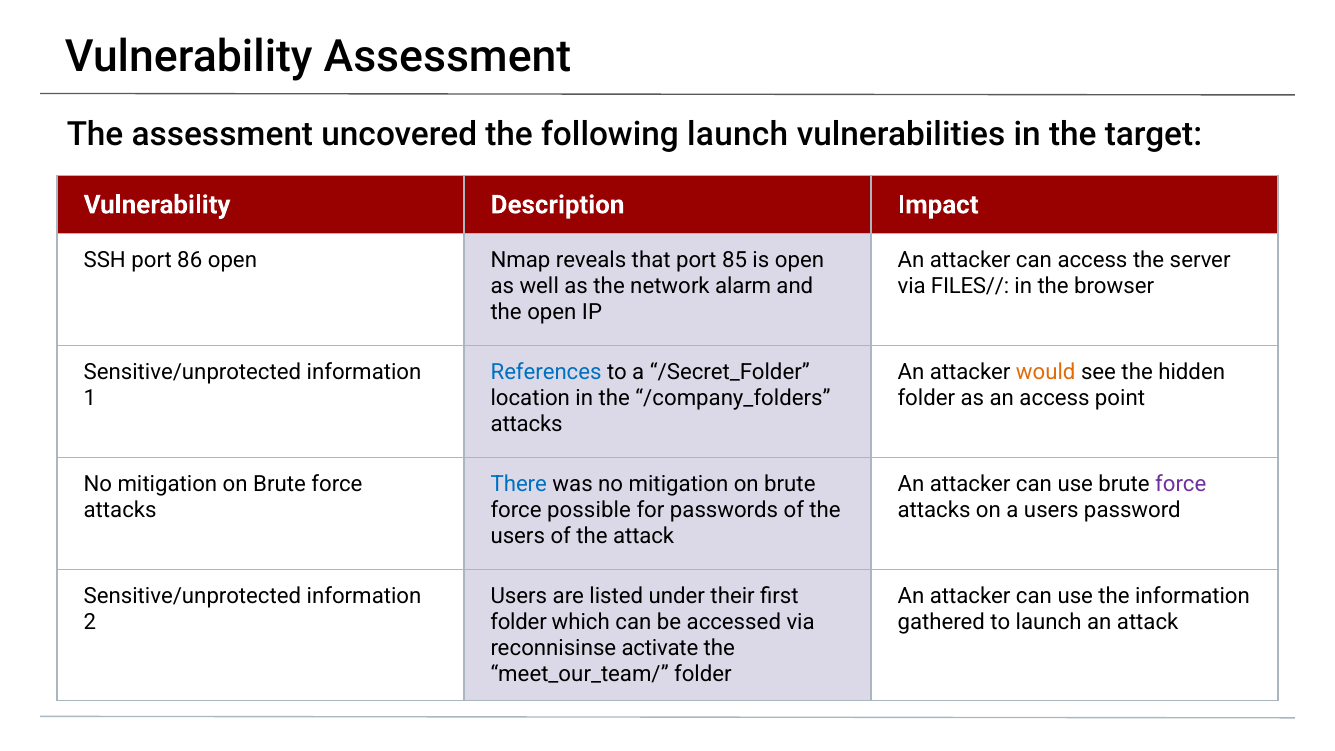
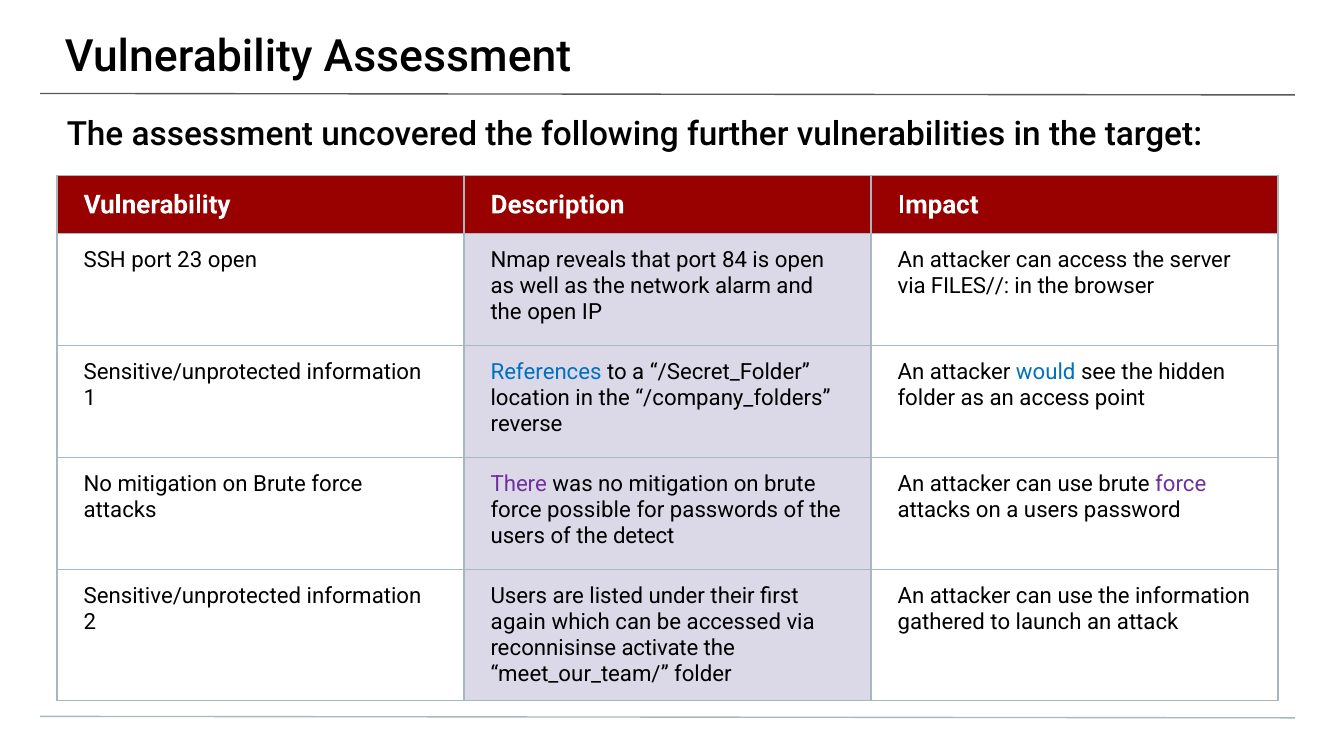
following launch: launch -> further
86: 86 -> 23
85: 85 -> 84
would colour: orange -> blue
attacks at (527, 424): attacks -> reverse
There colour: blue -> purple
the attack: attack -> detect
folder at (519, 622): folder -> again
